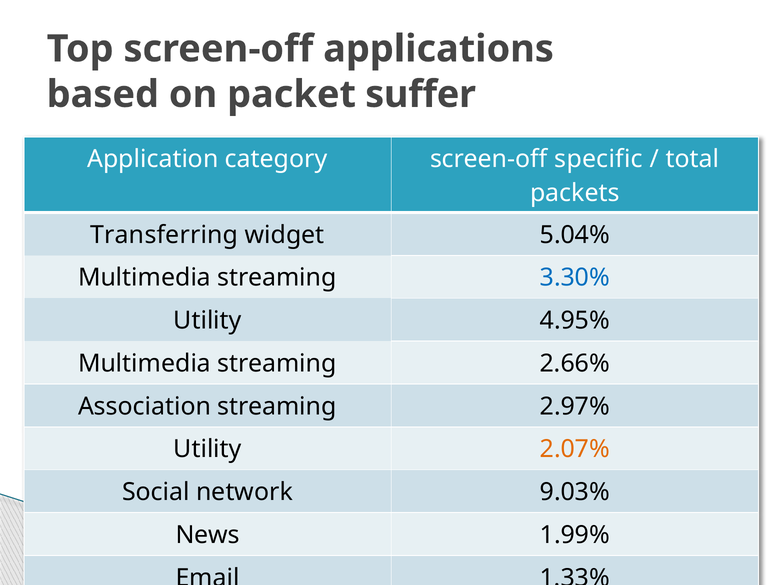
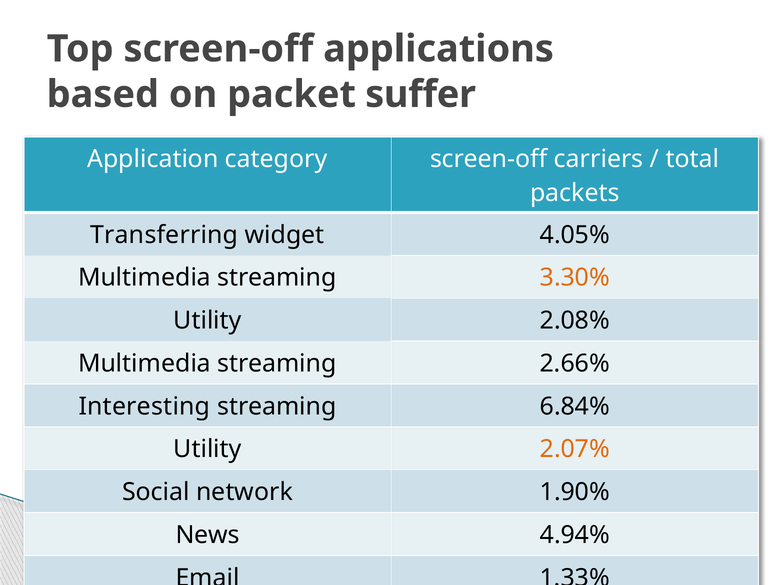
specific: specific -> carriers
5.04%: 5.04% -> 4.05%
3.30% colour: blue -> orange
4.95%: 4.95% -> 2.08%
Association: Association -> Interesting
2.97%: 2.97% -> 6.84%
9.03%: 9.03% -> 1.90%
1.99%: 1.99% -> 4.94%
